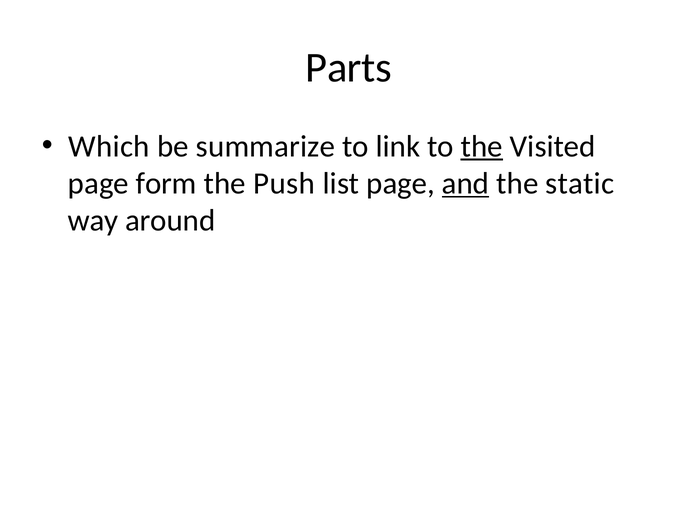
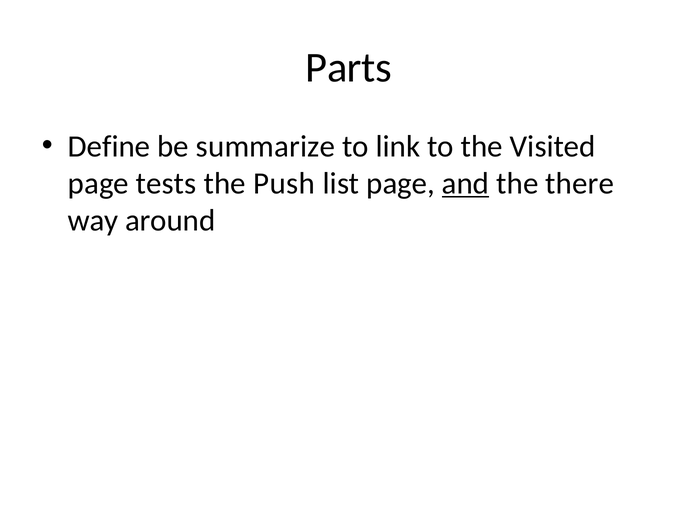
Which: Which -> Define
the at (482, 146) underline: present -> none
form: form -> tests
static: static -> there
